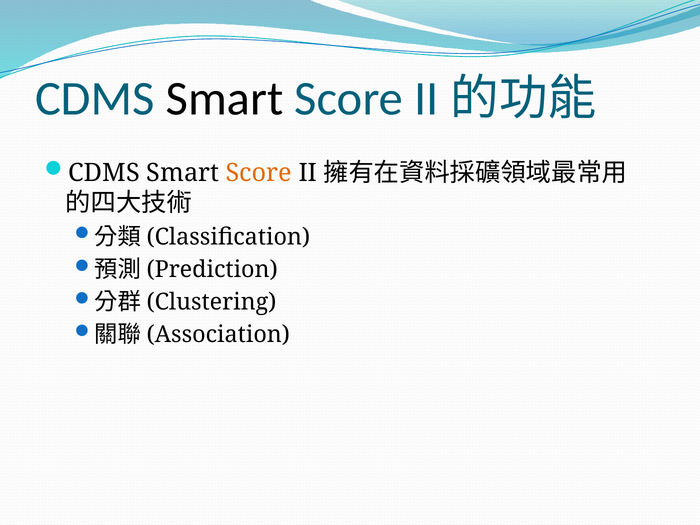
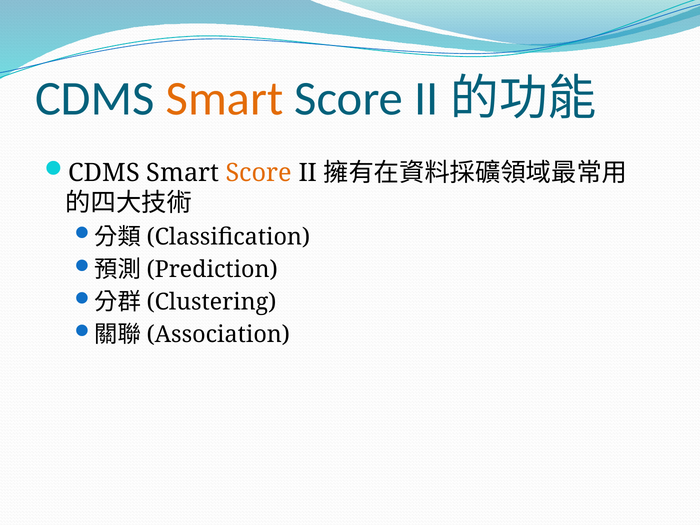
Smart at (225, 99) colour: black -> orange
